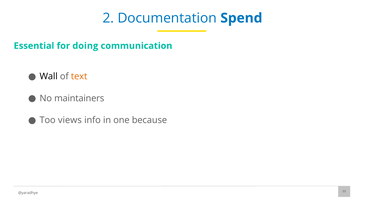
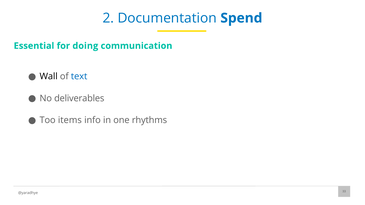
text colour: orange -> blue
maintainers: maintainers -> deliverables
views: views -> items
because: because -> rhythms
